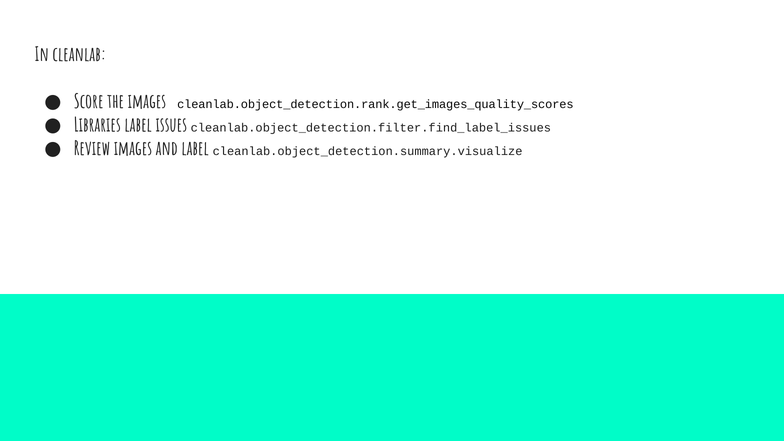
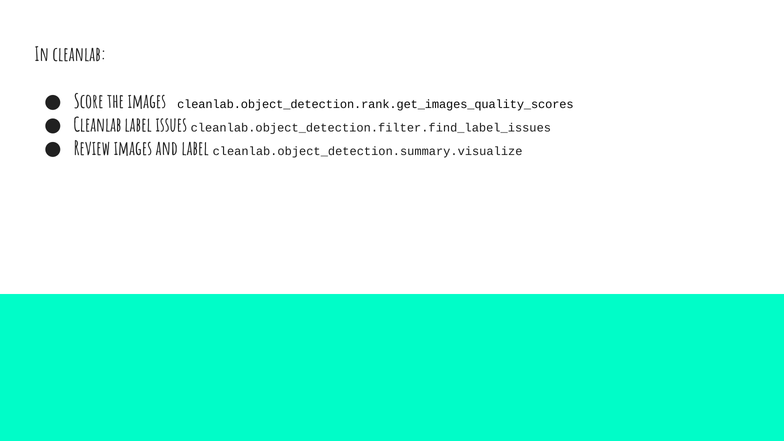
Libraries at (97, 125): Libraries -> Cleanlab
